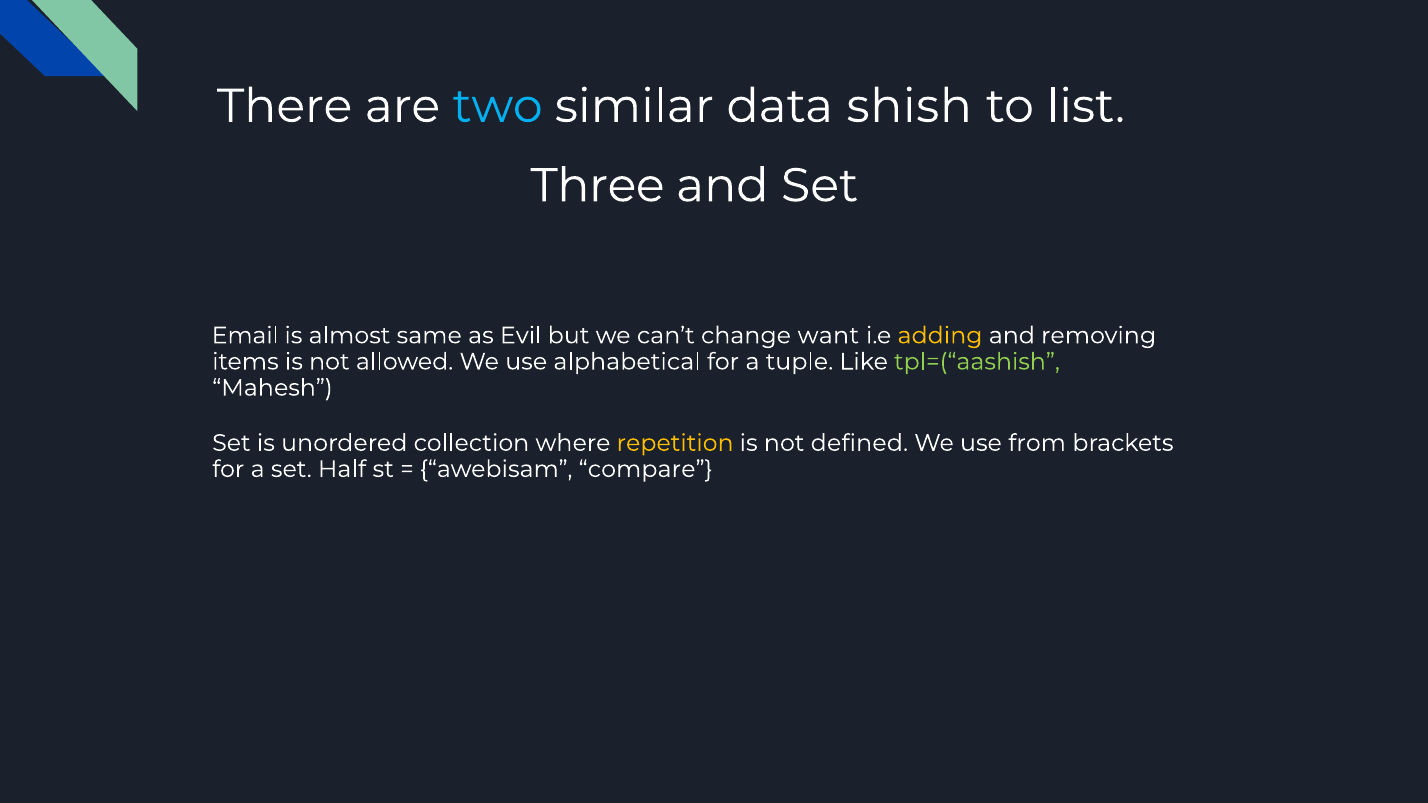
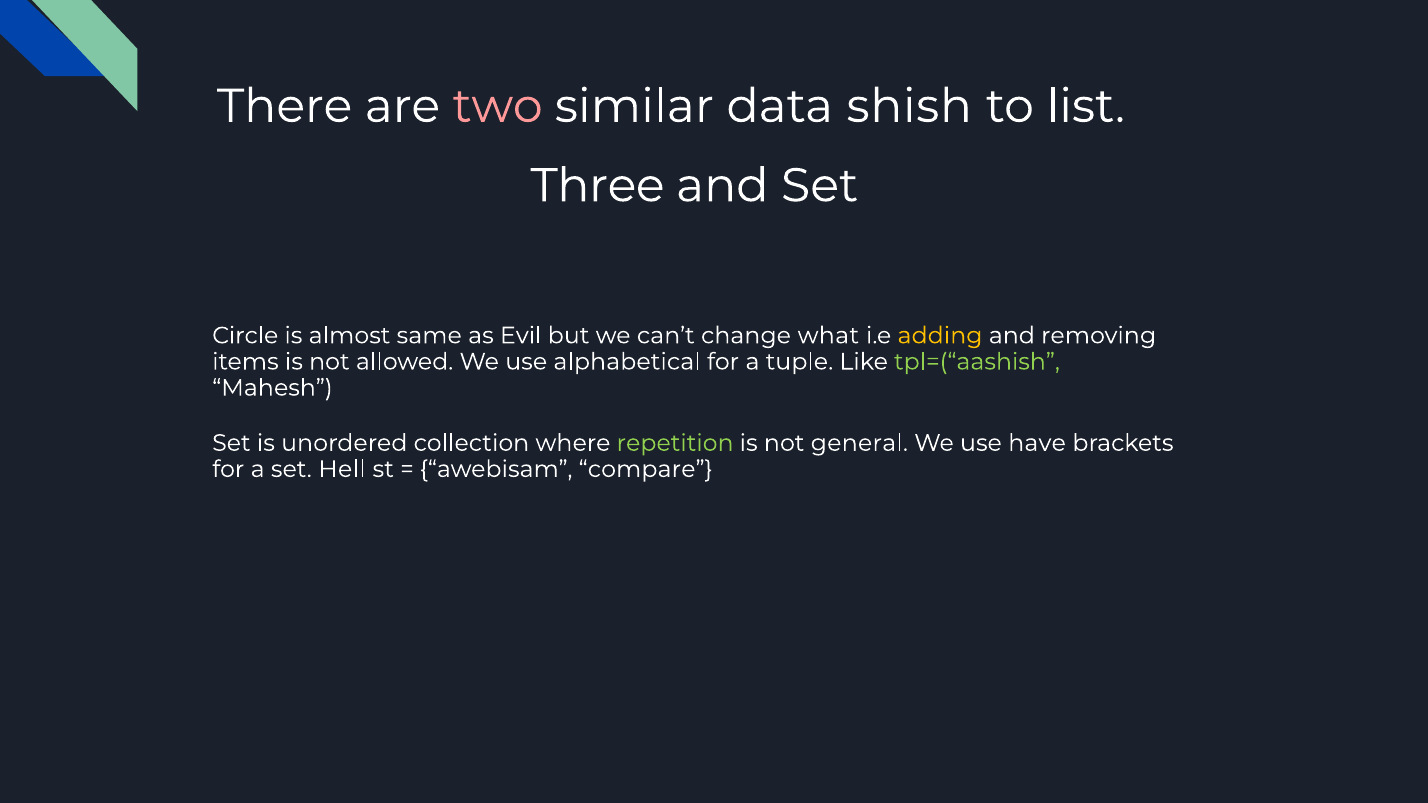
two colour: light blue -> pink
Email: Email -> Circle
want: want -> what
repetition colour: yellow -> light green
defined: defined -> general
from: from -> have
Half: Half -> Hell
